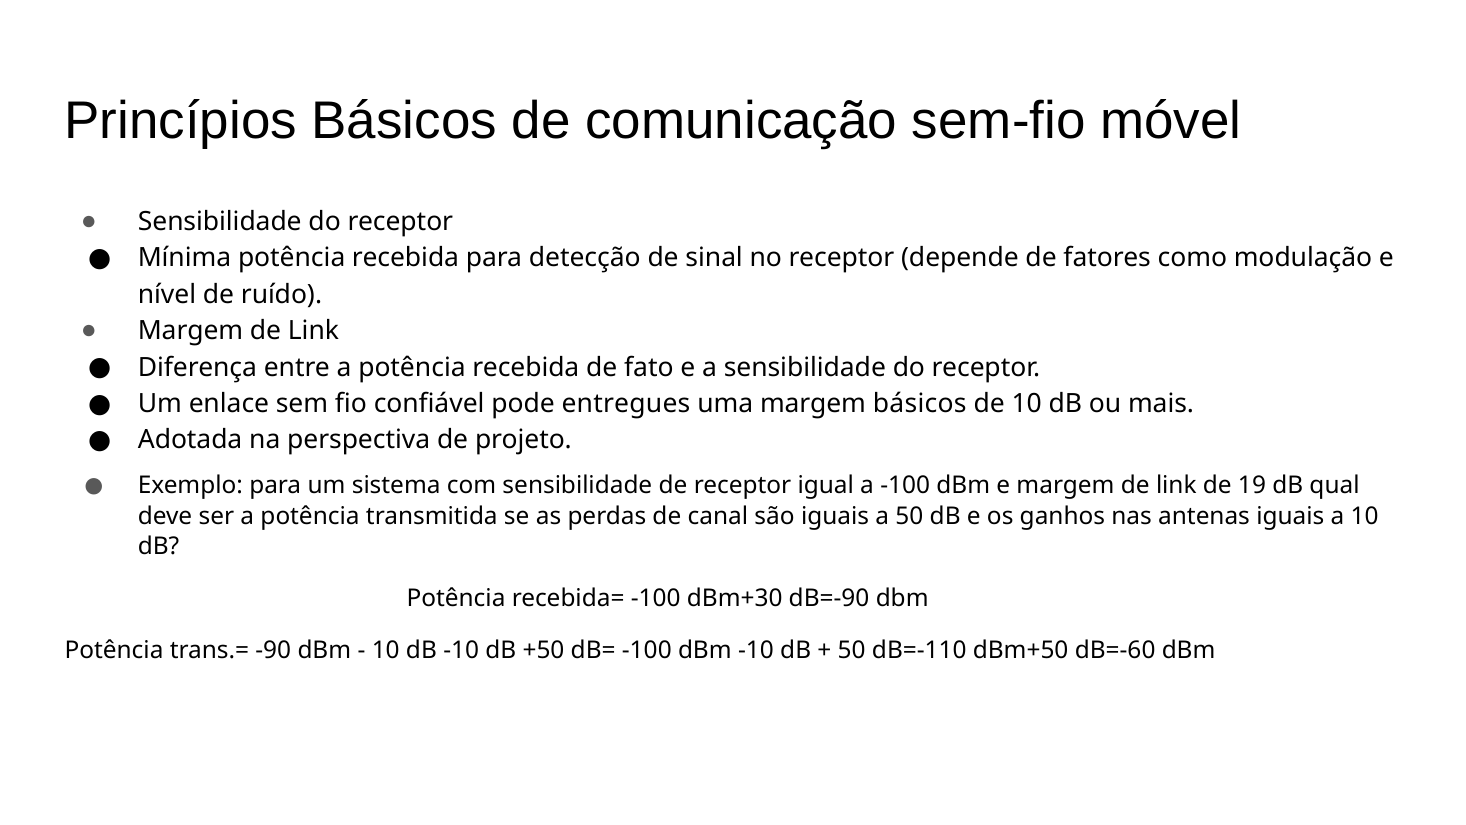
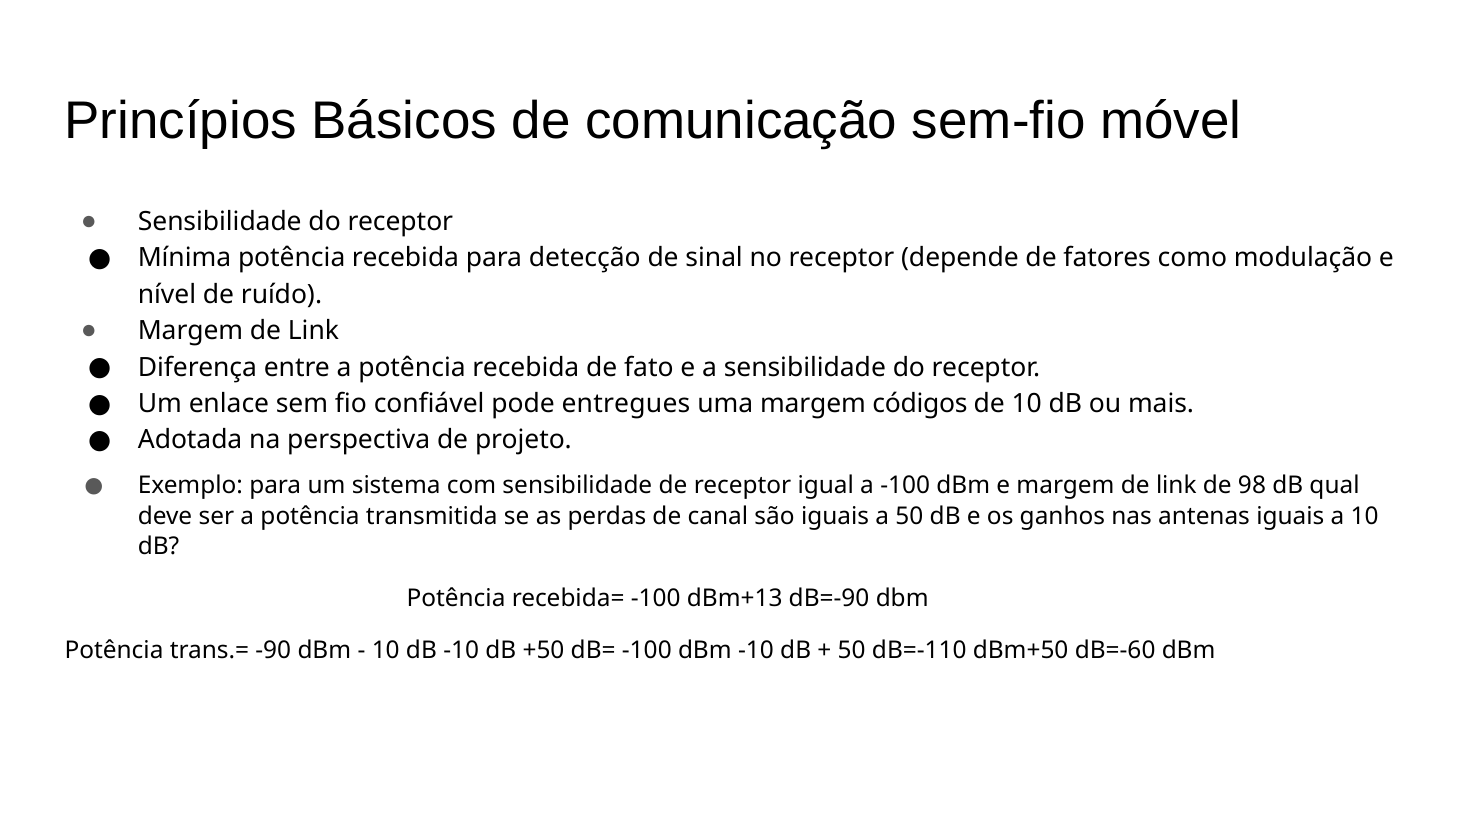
margem básicos: básicos -> códigos
19: 19 -> 98
dBm+30: dBm+30 -> dBm+13
